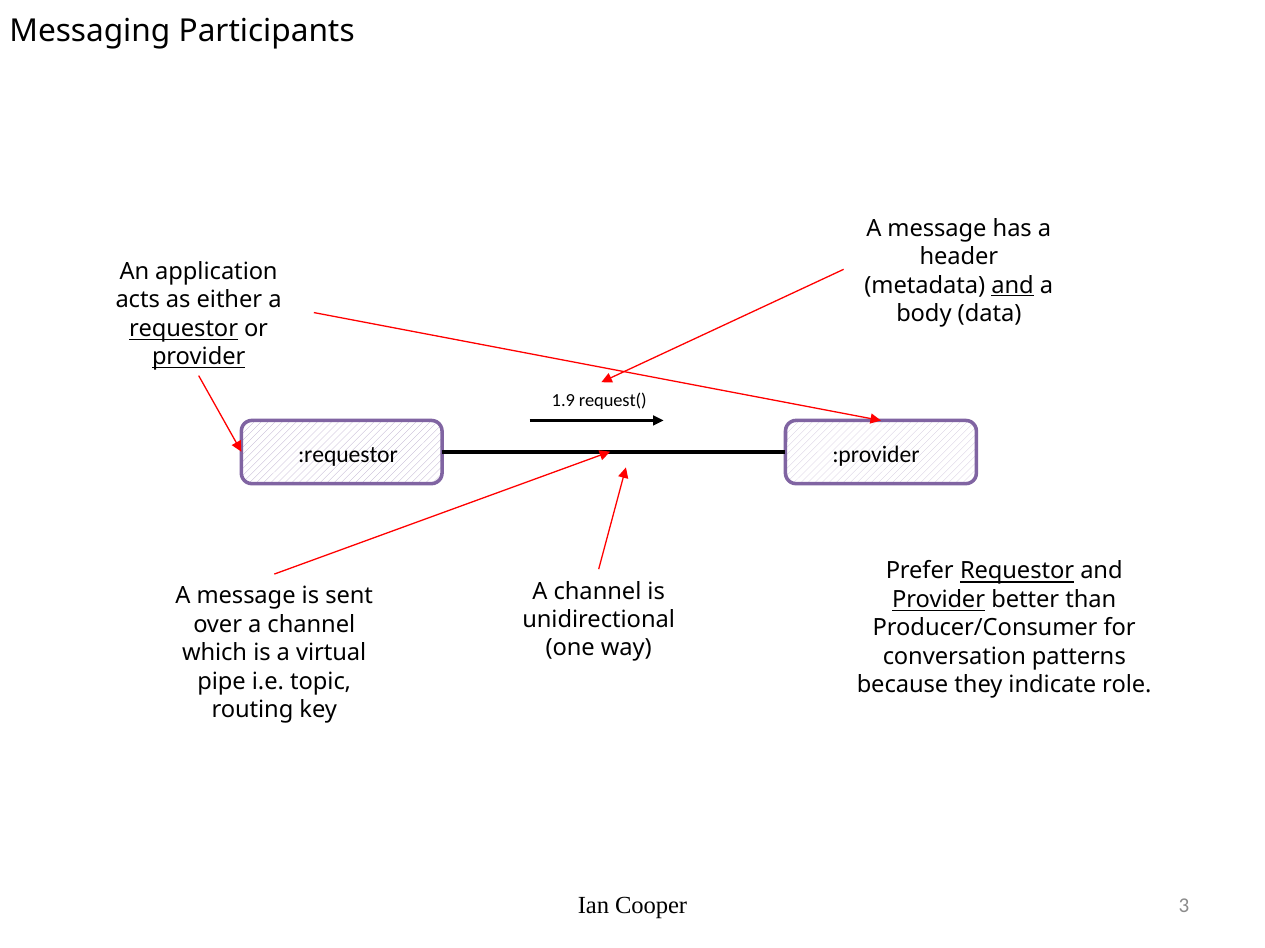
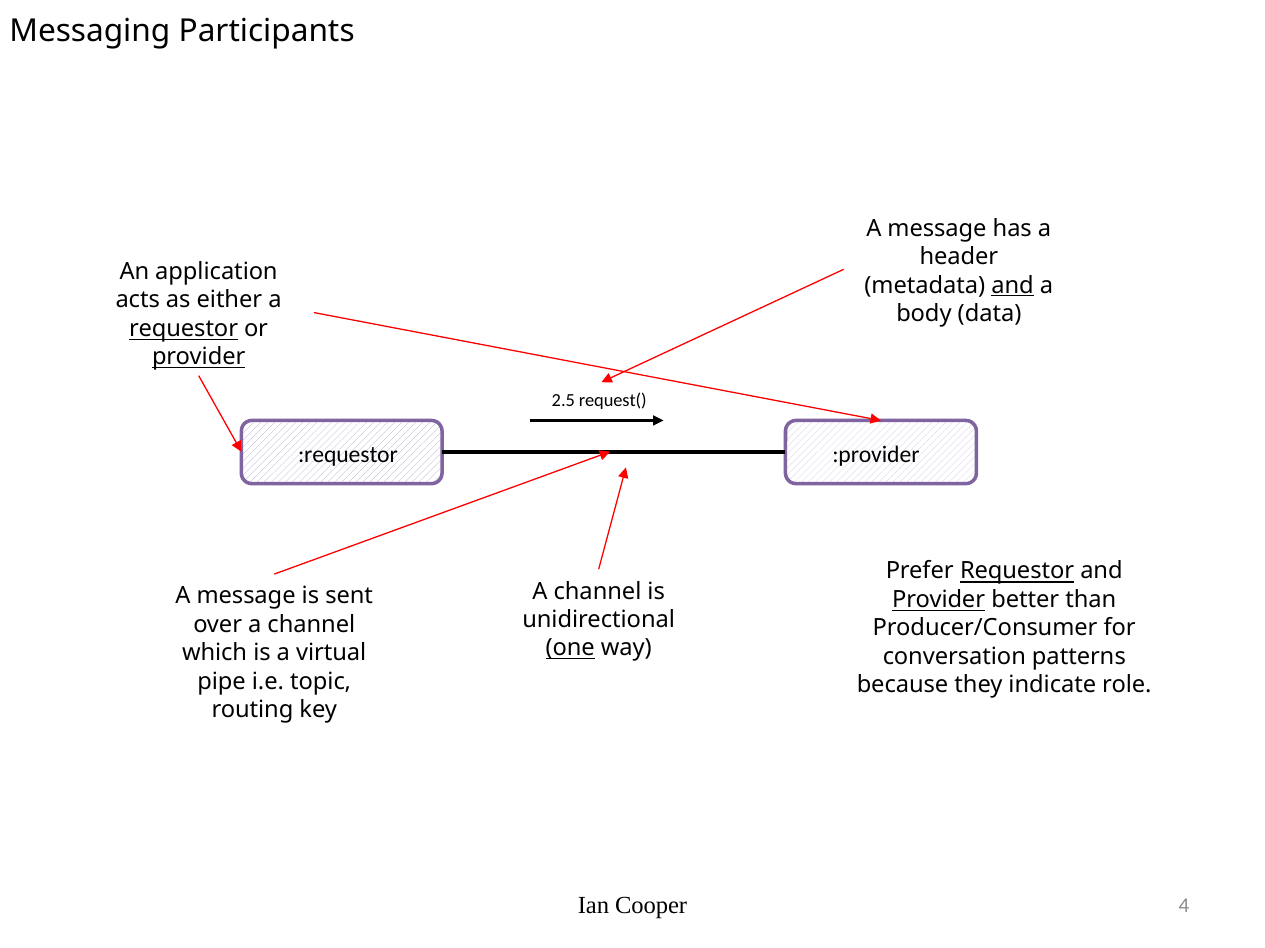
1.9: 1.9 -> 2.5
one underline: none -> present
3: 3 -> 4
